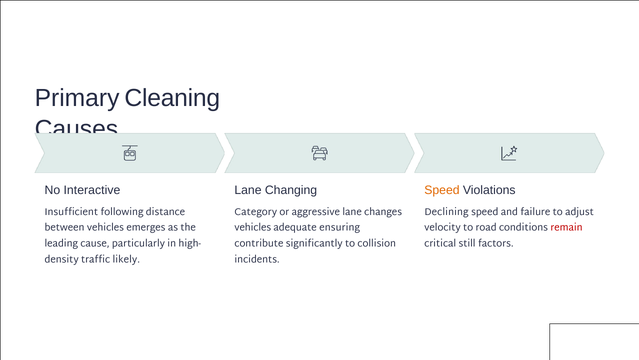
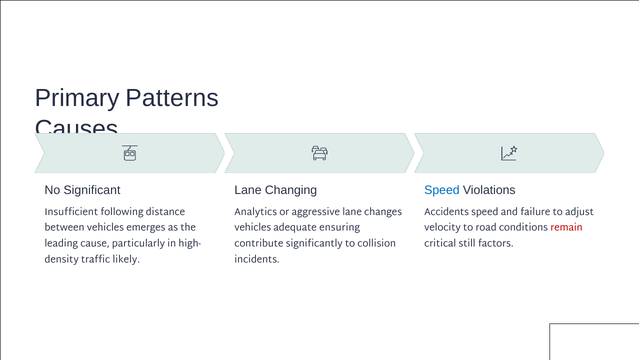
Cleaning: Cleaning -> Patterns
Interactive: Interactive -> Significant
Speed at (442, 190) colour: orange -> blue
Category: Category -> Analytics
Declining: Declining -> Accidents
